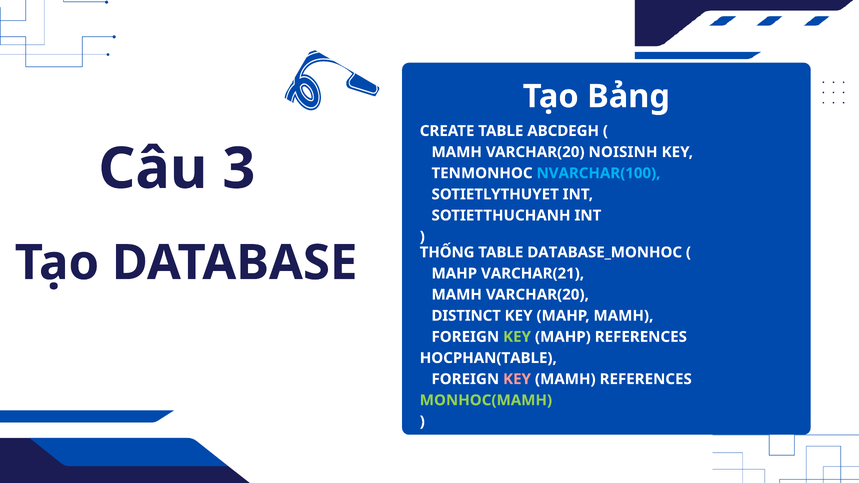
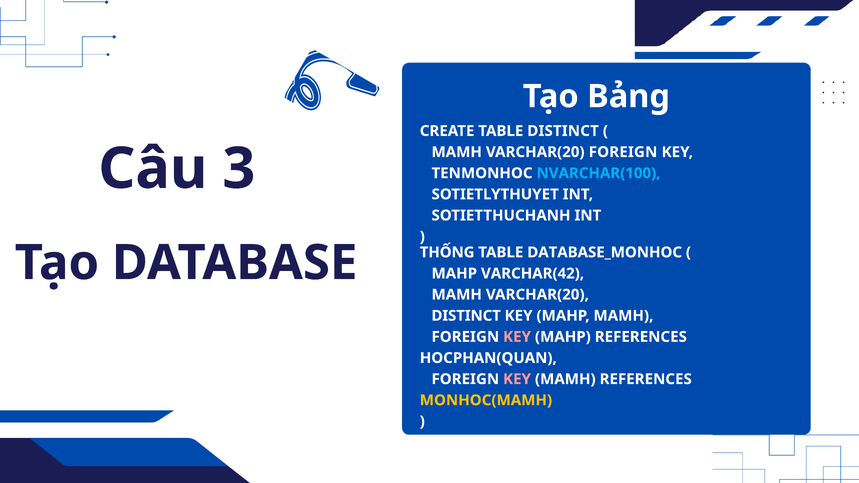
TABLE ABCDEGH: ABCDEGH -> DISTINCT
VARCHAR(20 NOISINH: NOISINH -> FOREIGN
VARCHAR(21: VARCHAR(21 -> VARCHAR(42
KEY at (517, 337) colour: light green -> pink
HOCPHAN(TABLE: HOCPHAN(TABLE -> HOCPHAN(QUAN
MONHOC(MAMH colour: light green -> yellow
